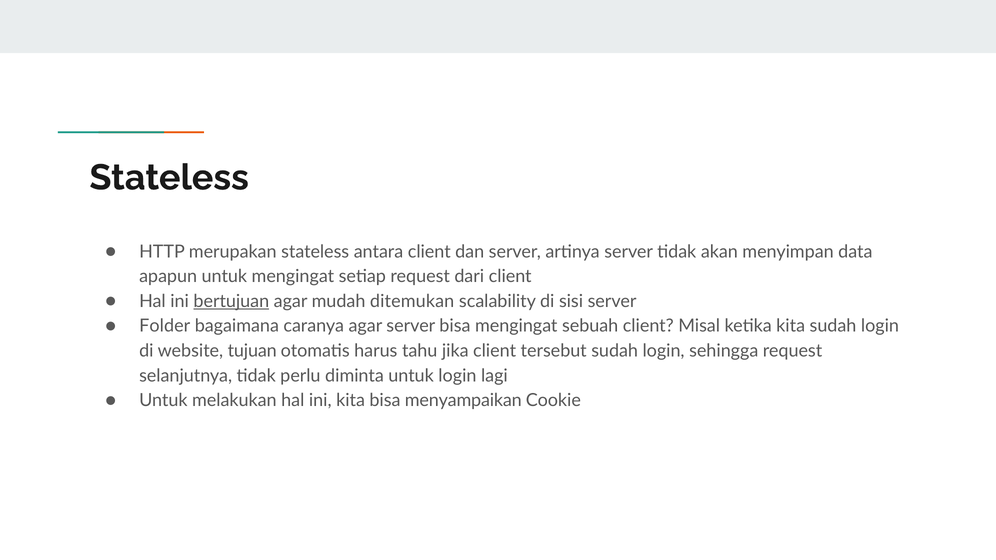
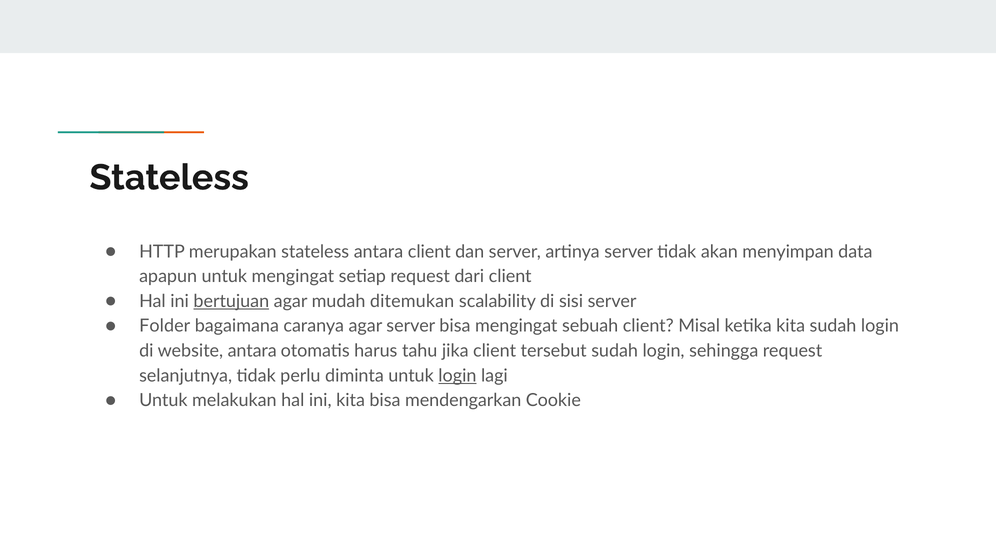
website tujuan: tujuan -> antara
login at (457, 376) underline: none -> present
menyampaikan: menyampaikan -> mendengarkan
